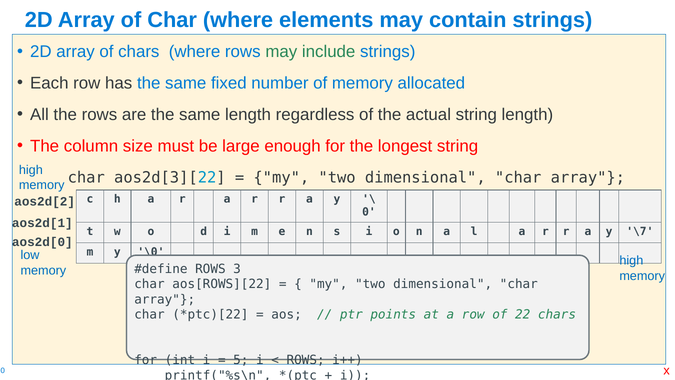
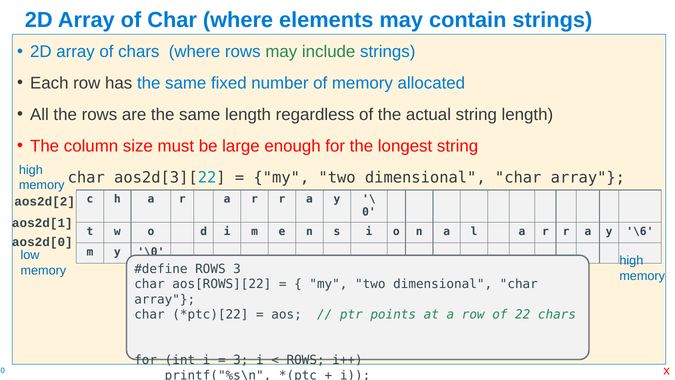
\7: \7 -> \6
5 at (241, 360): 5 -> 3
